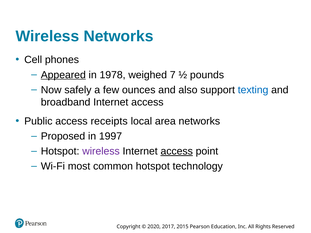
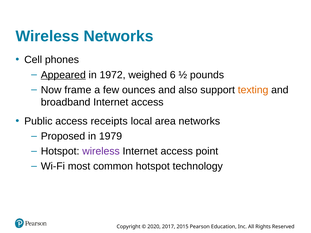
1978: 1978 -> 1972
7: 7 -> 6
safely: safely -> frame
texting colour: blue -> orange
1997: 1997 -> 1979
access at (177, 151) underline: present -> none
